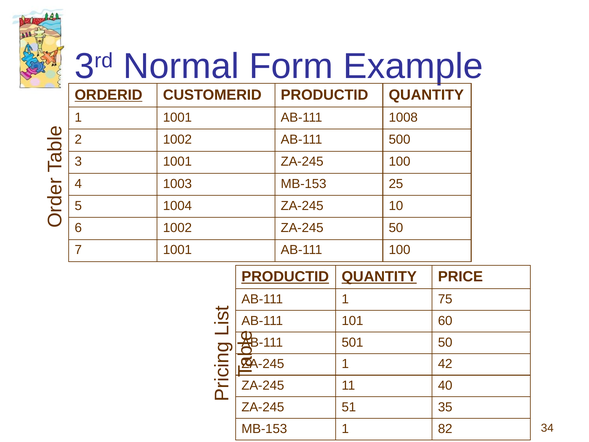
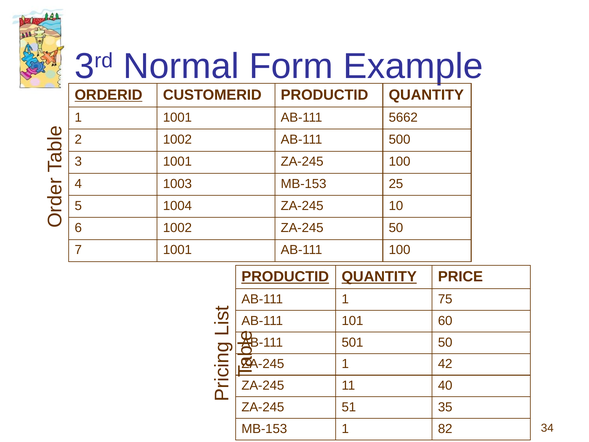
1008: 1008 -> 5662
